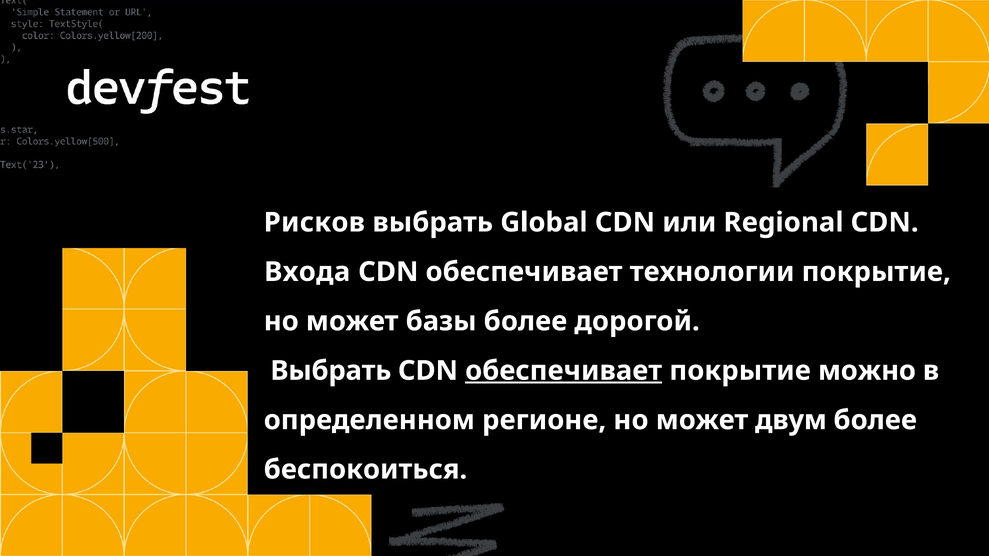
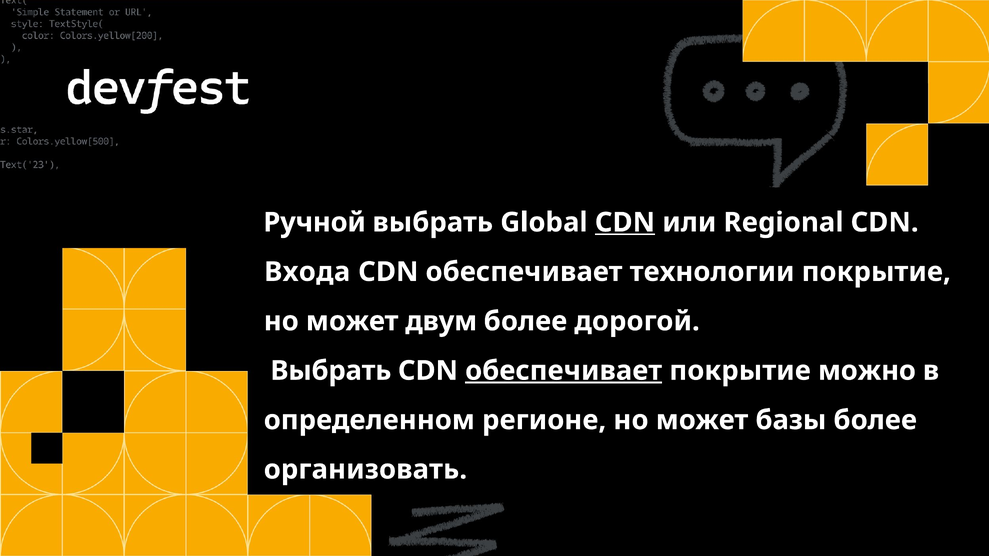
Рисков: Рисков -> Ручной
CDN at (625, 223) underline: none -> present
базы: базы -> двум
двум: двум -> базы
беспокоиться: беспокоиться -> организовать
